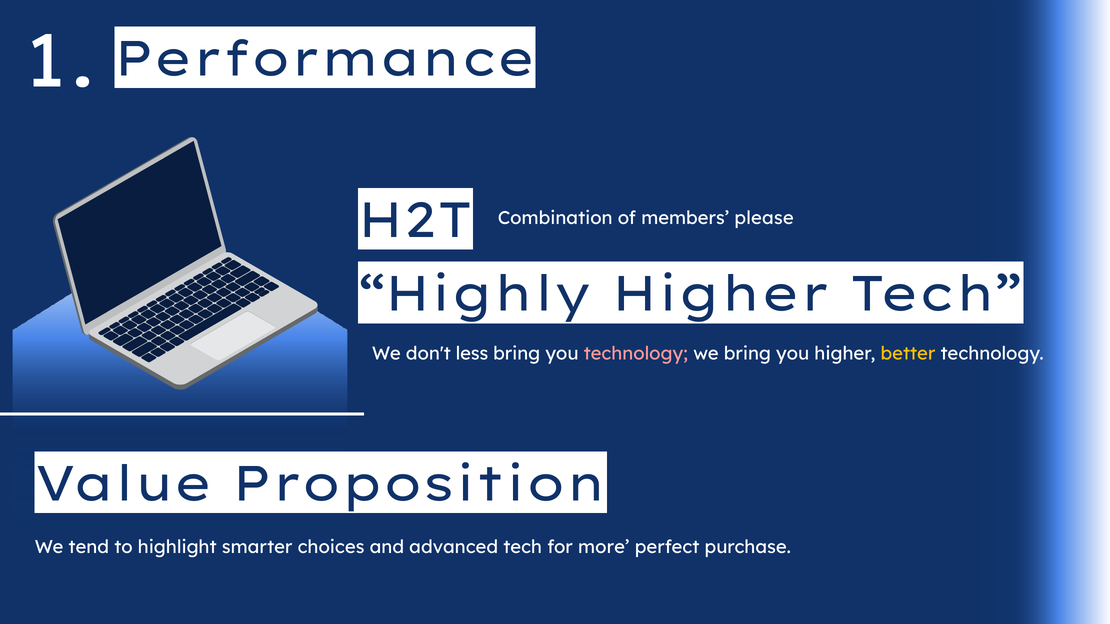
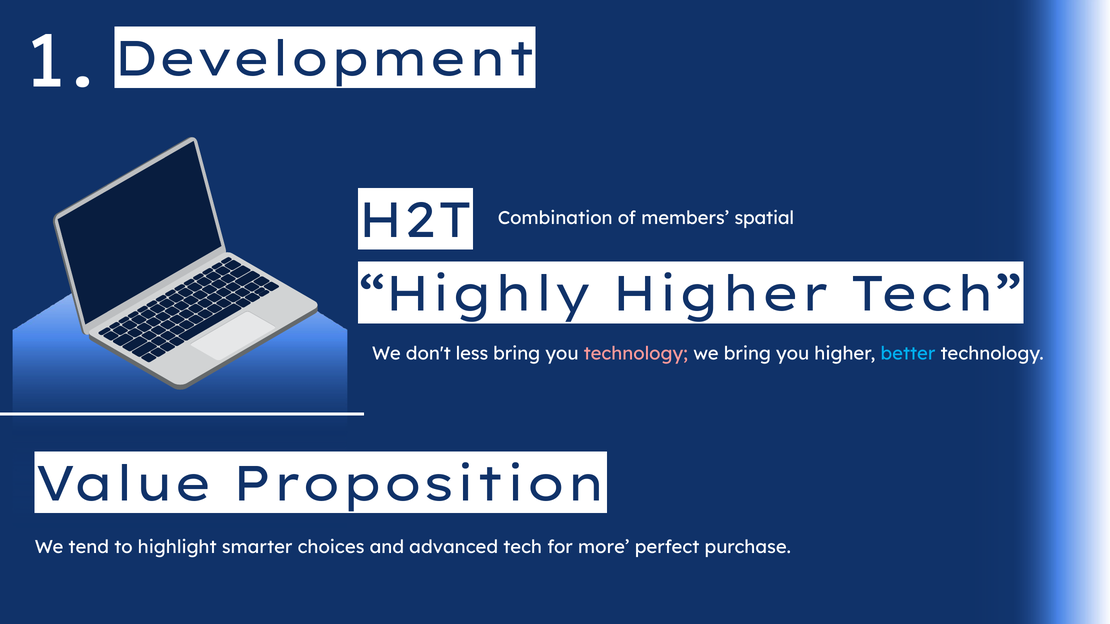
Performance: Performance -> Development
please: please -> spatial
better colour: yellow -> light blue
